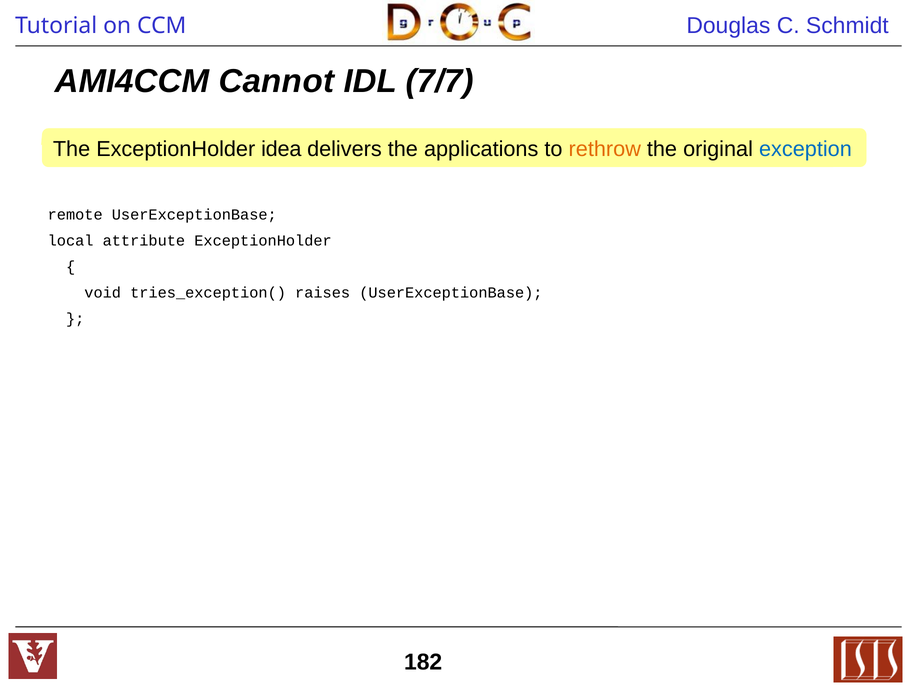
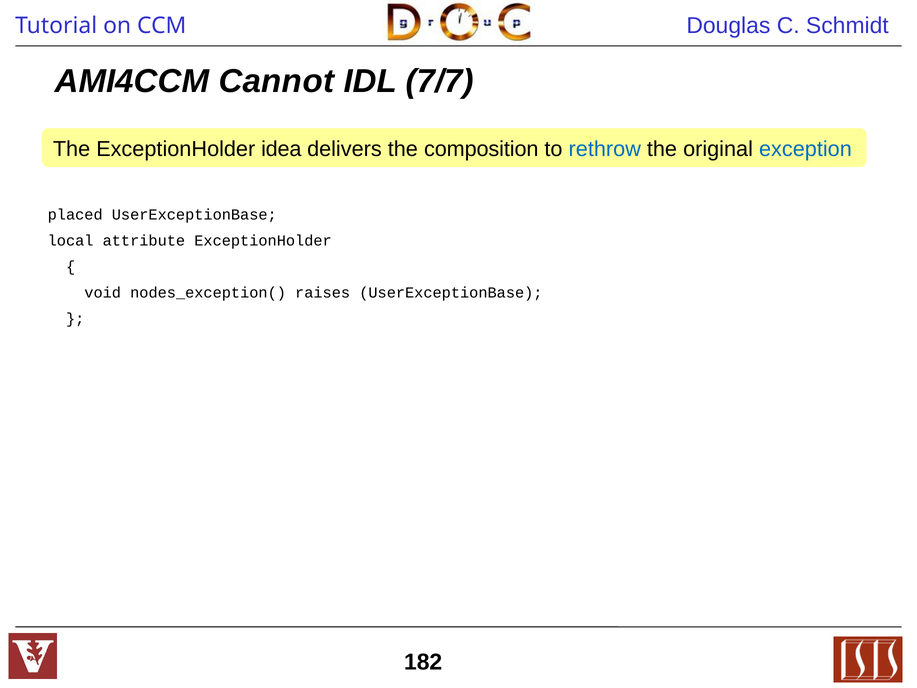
applications: applications -> composition
rethrow colour: orange -> blue
remote: remote -> placed
tries_exception(: tries_exception( -> nodes_exception(
